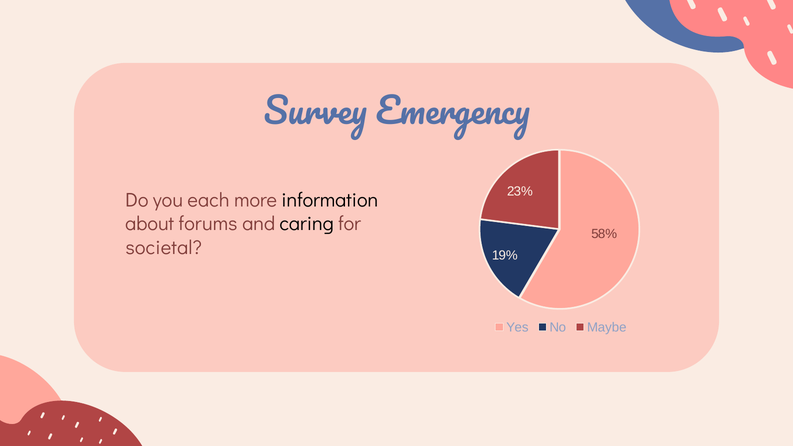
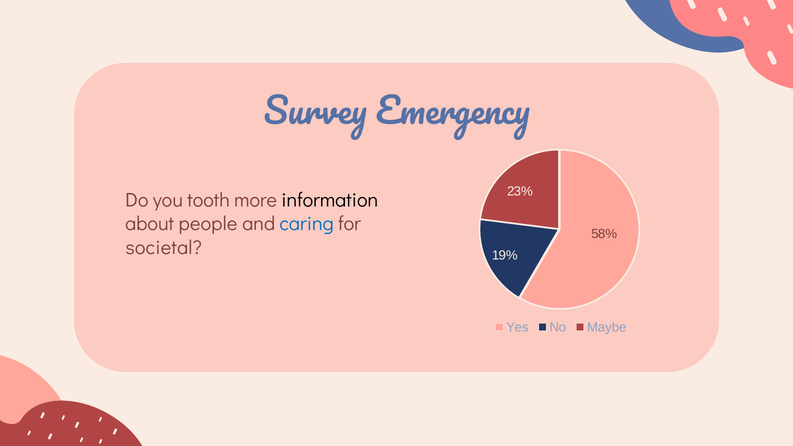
each: each -> tooth
forums: forums -> people
caring colour: black -> blue
